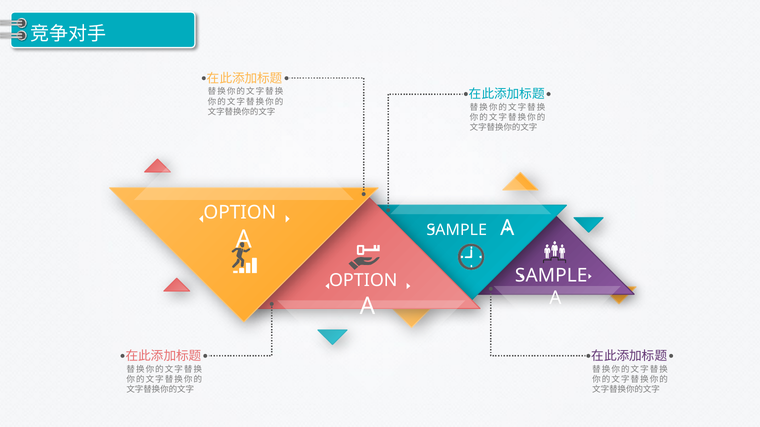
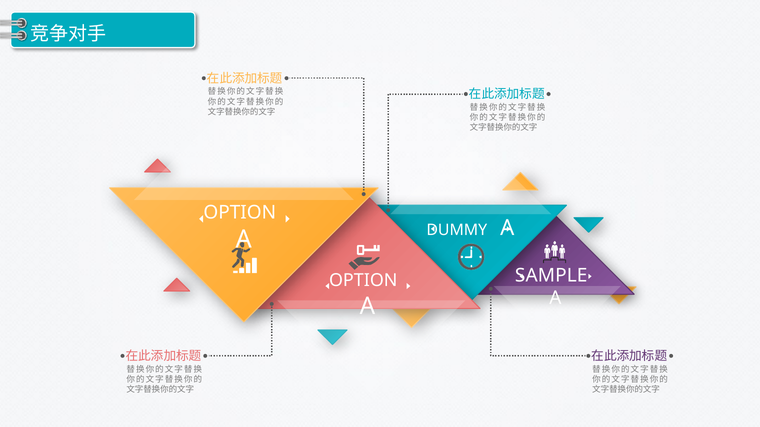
SAMPLE at (457, 230): SAMPLE -> DUMMY
